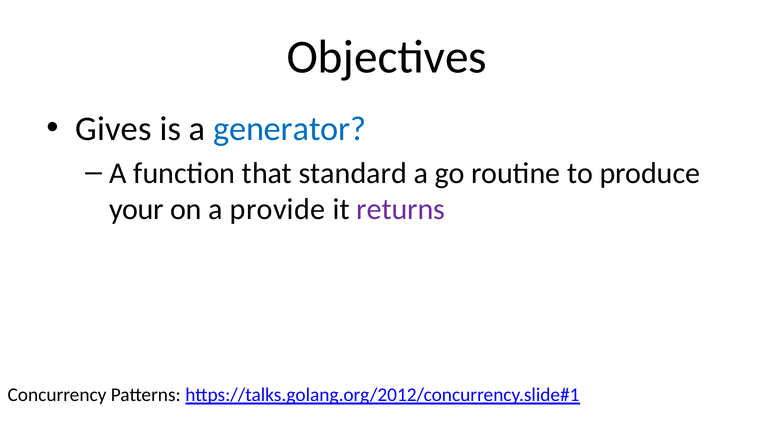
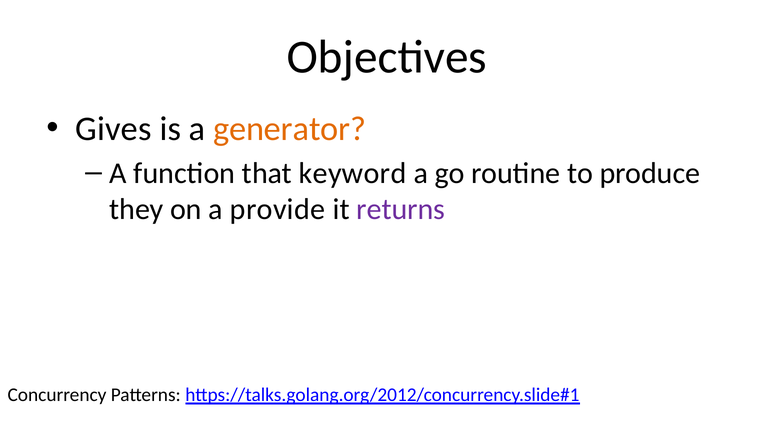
generator colour: blue -> orange
standard: standard -> keyword
your: your -> they
